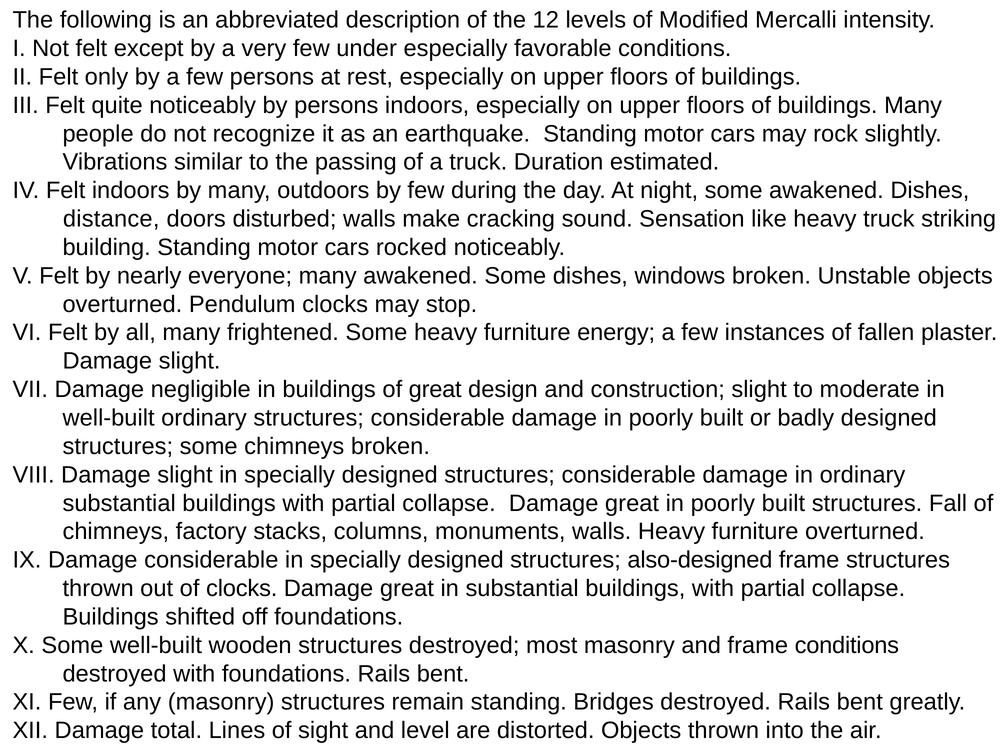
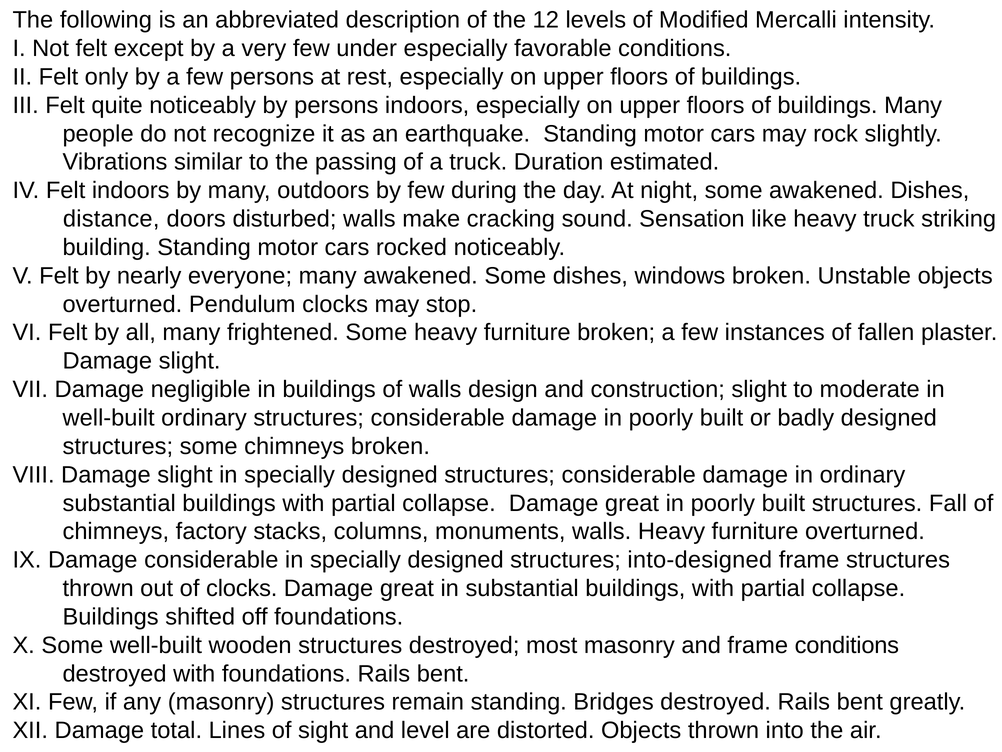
furniture energy: energy -> broken
of great: great -> walls
also-designed: also-designed -> into-designed
